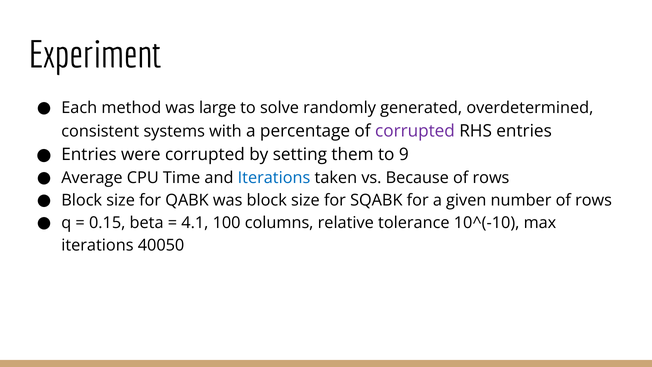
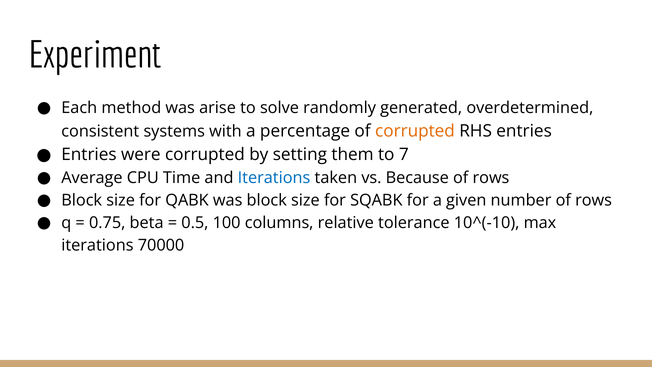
large: large -> arise
corrupted at (415, 131) colour: purple -> orange
9: 9 -> 7
0.15: 0.15 -> 0.75
4.1: 4.1 -> 0.5
40050: 40050 -> 70000
